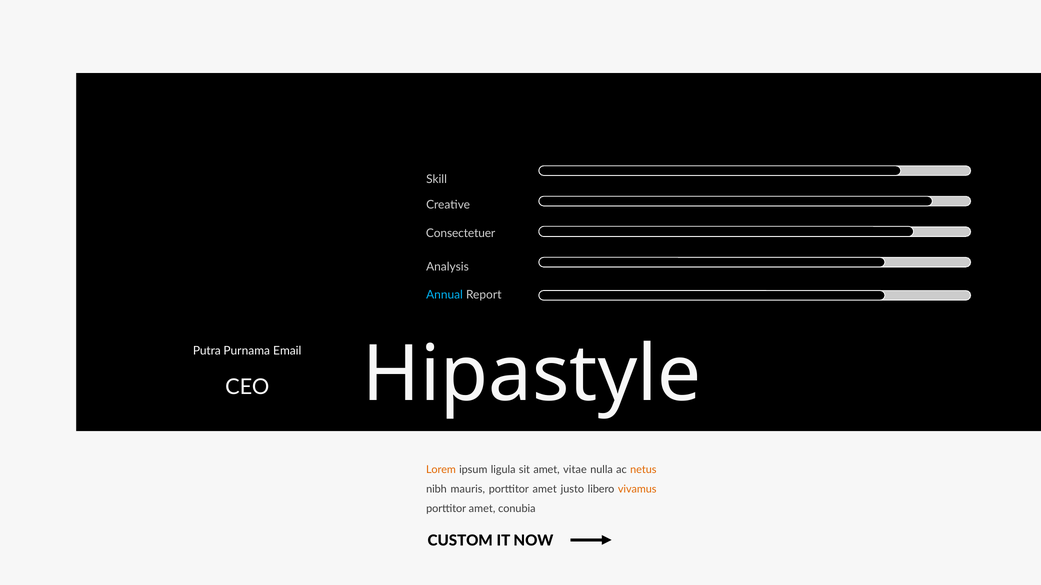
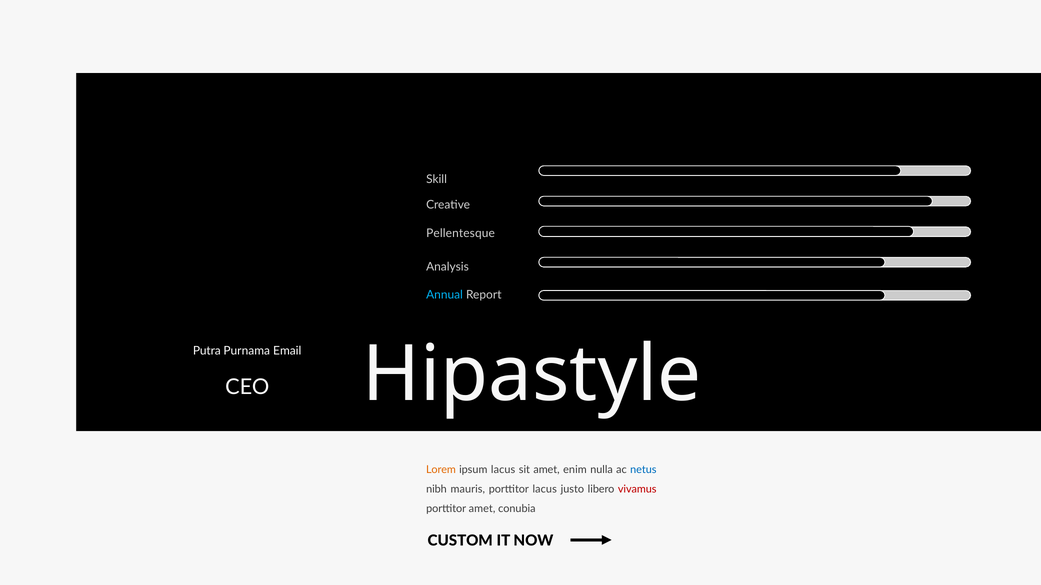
Consectetuer: Consectetuer -> Pellentesque
ipsum ligula: ligula -> lacus
vitae: vitae -> enim
netus colour: orange -> blue
amet at (545, 489): amet -> lacus
vivamus colour: orange -> red
